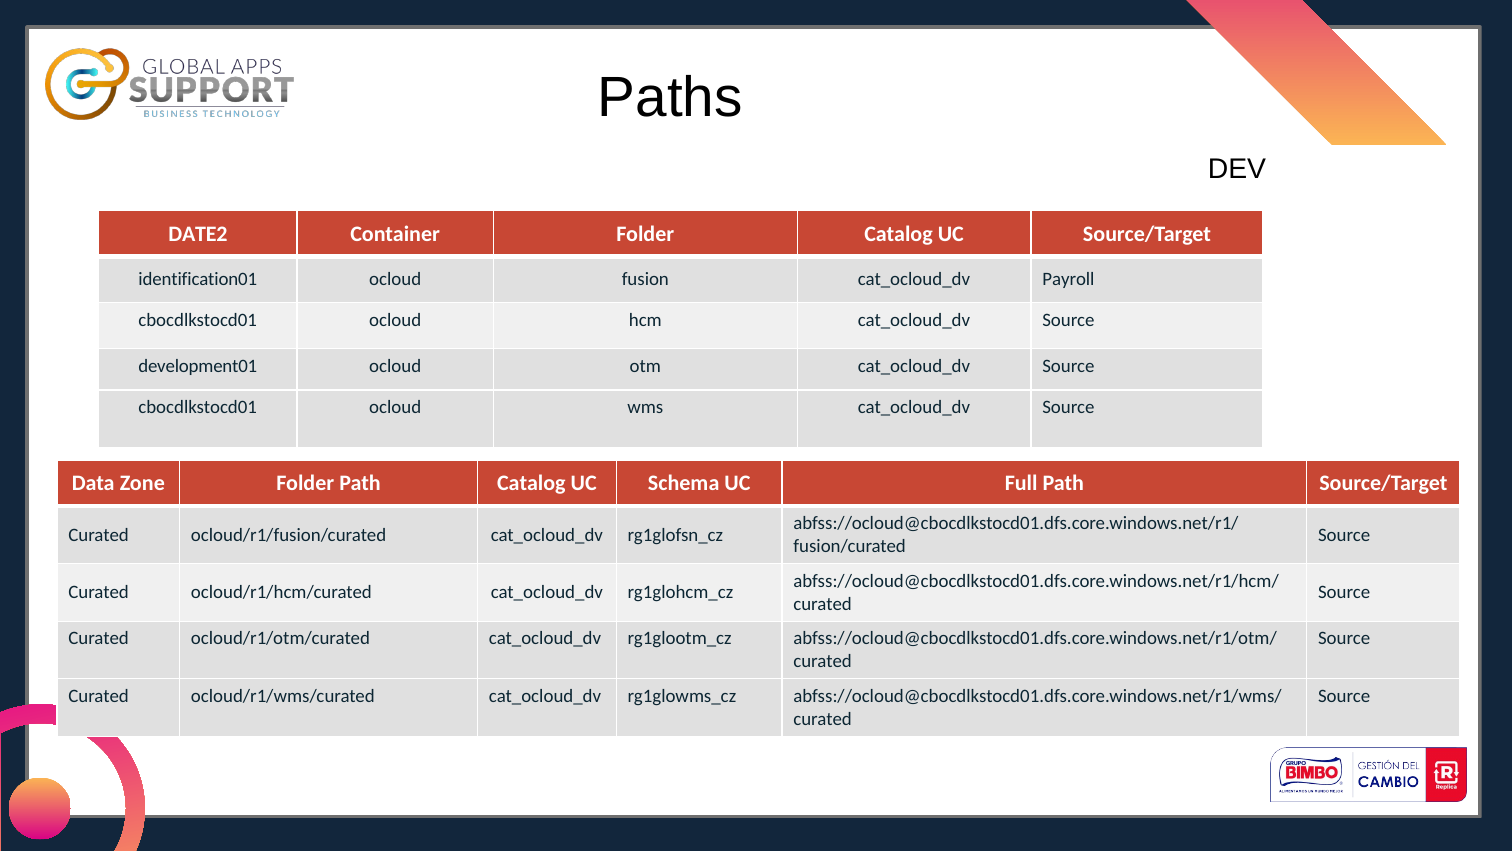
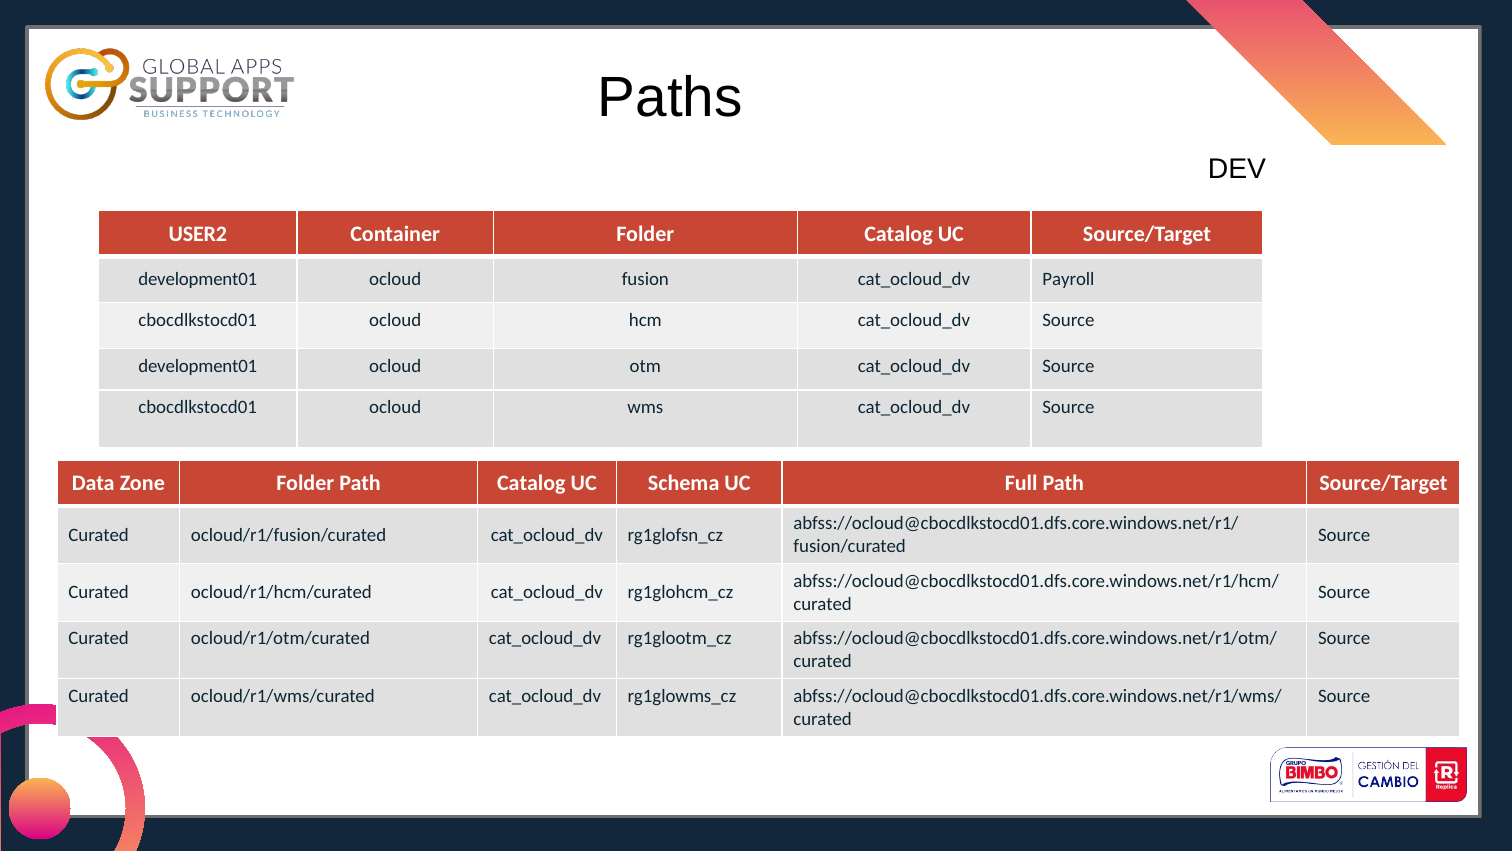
DATE2: DATE2 -> USER2
identification01 at (198, 280): identification01 -> development01
